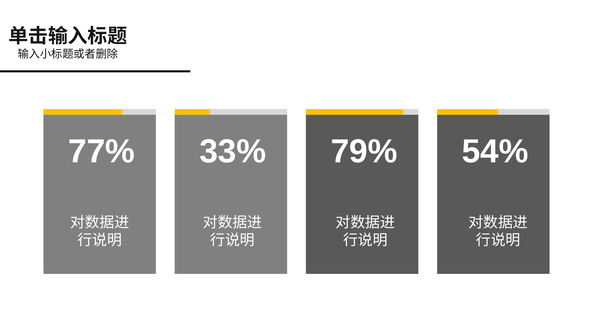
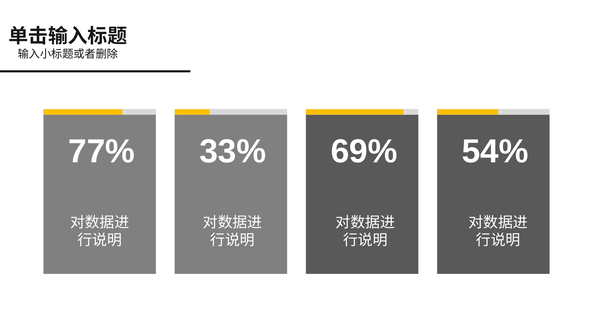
79%: 79% -> 69%
